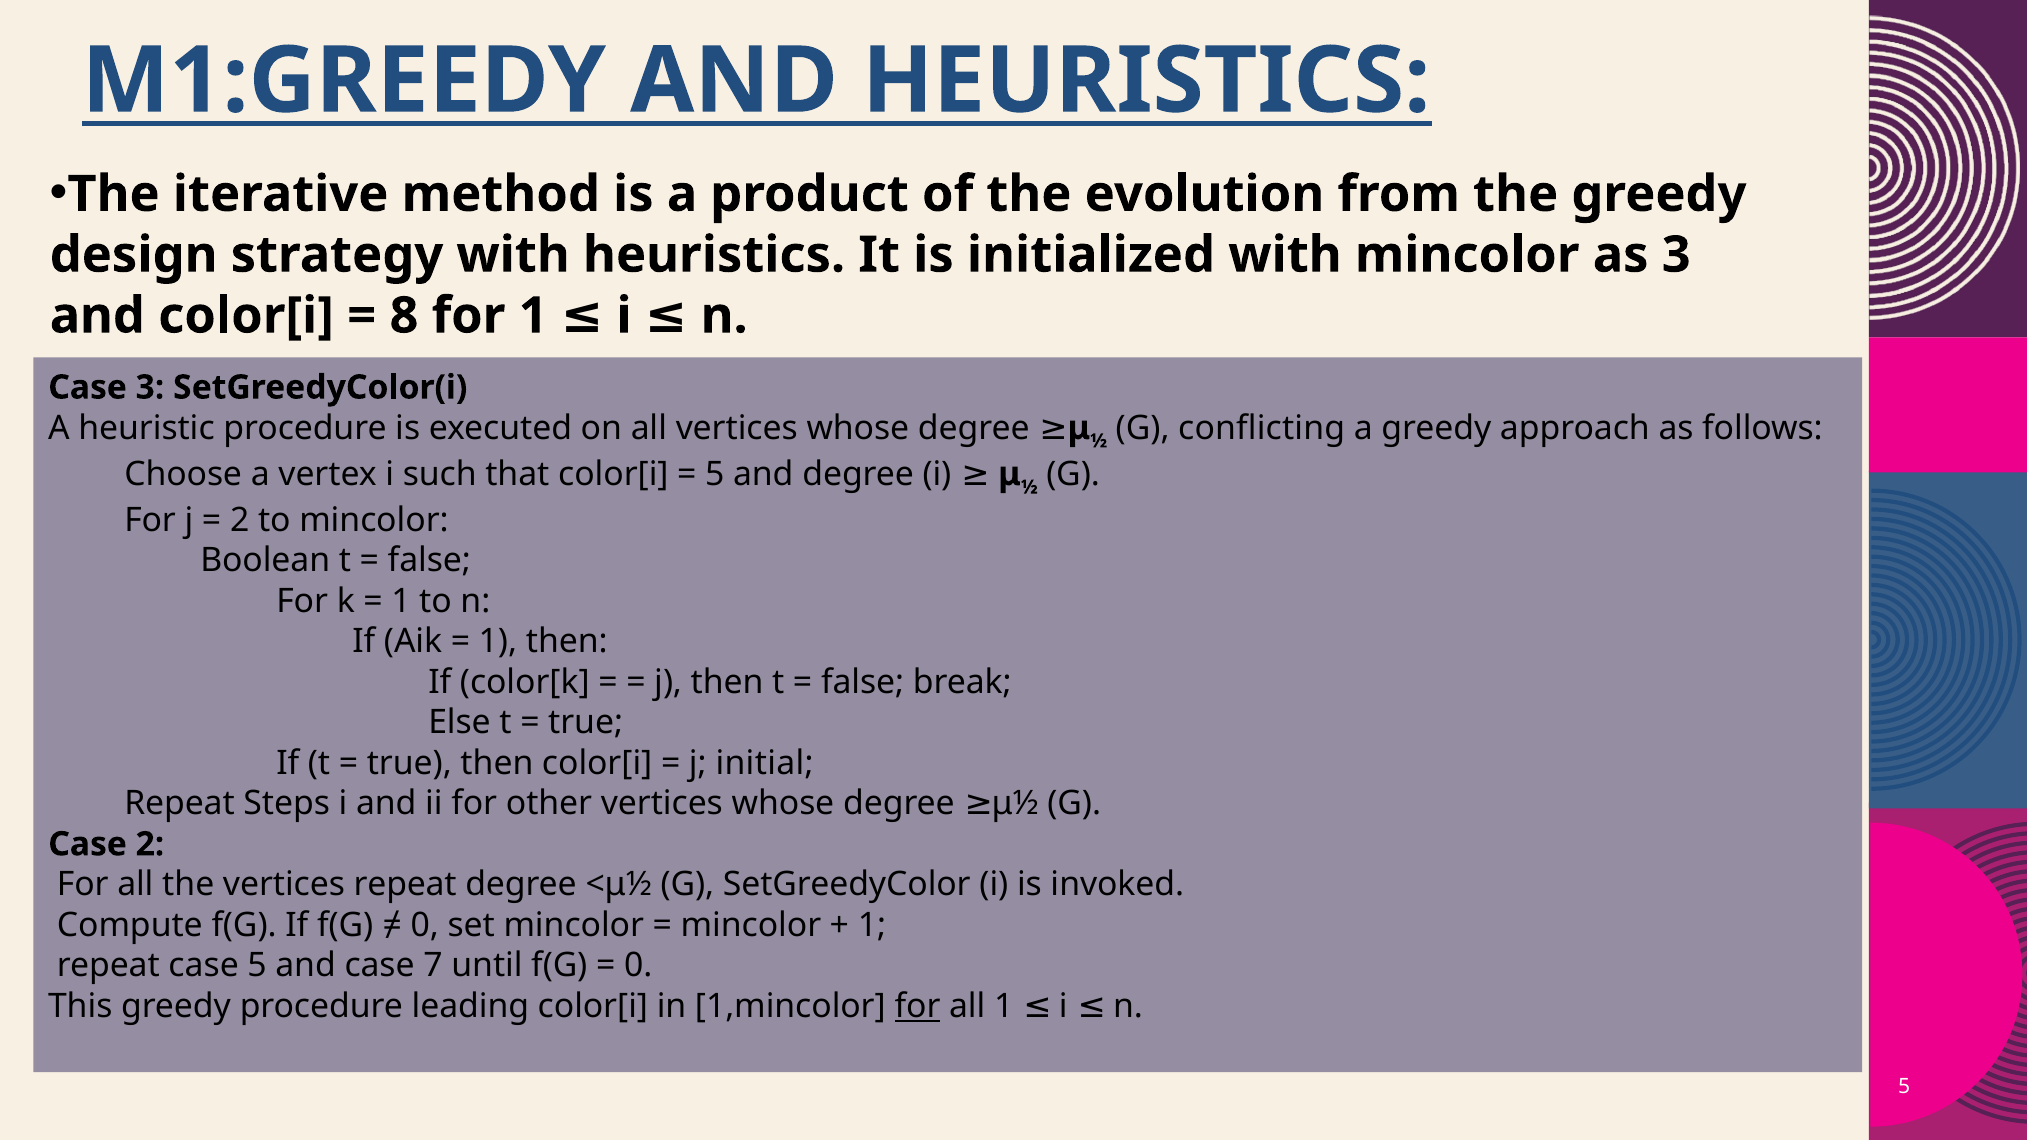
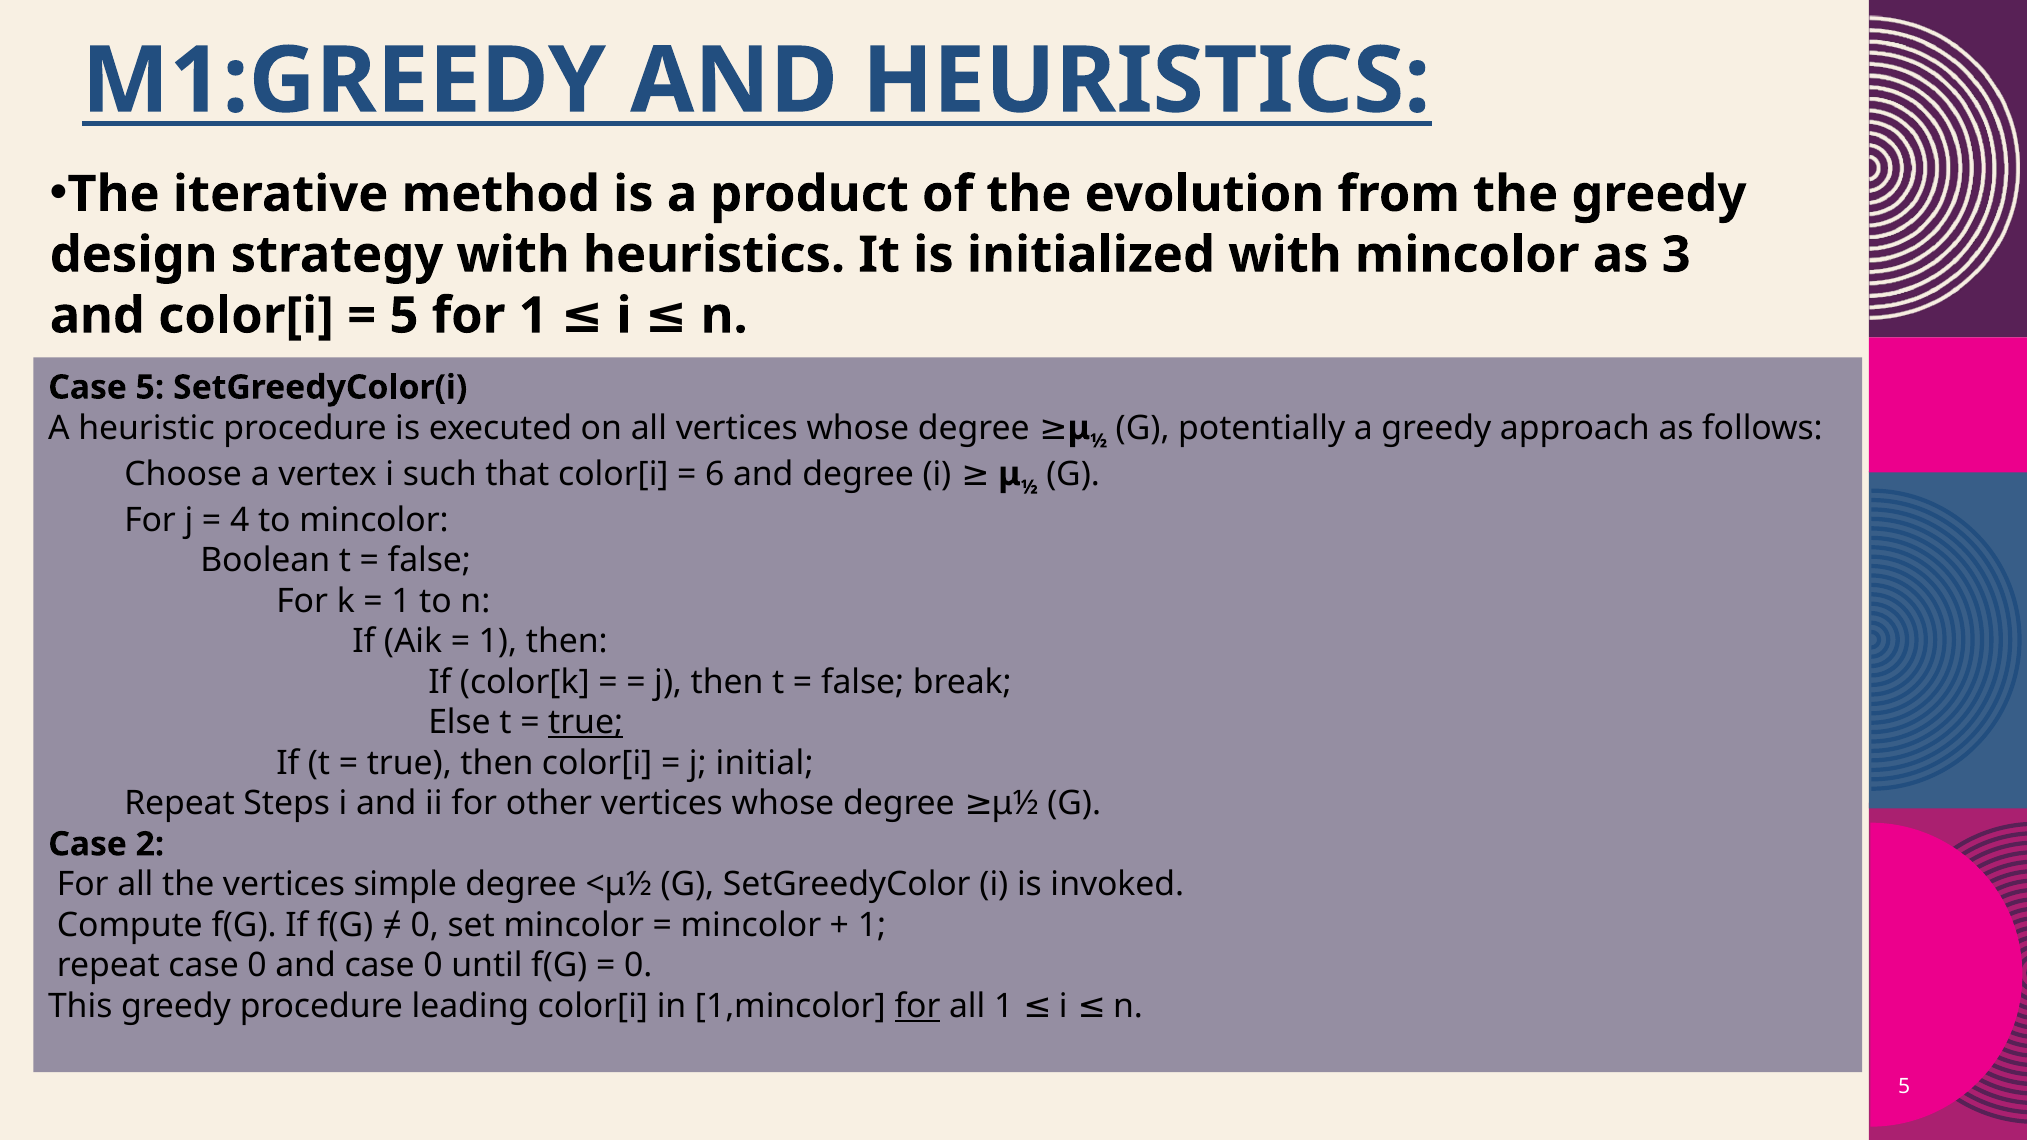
8 at (404, 316): 8 -> 5
Case 3: 3 -> 5
conflicting: conflicting -> potentially
5 at (715, 474): 5 -> 6
2 at (240, 520): 2 -> 4
true at (586, 723) underline: none -> present
vertices repeat: repeat -> simple
repeat case 5: 5 -> 0
and case 7: 7 -> 0
